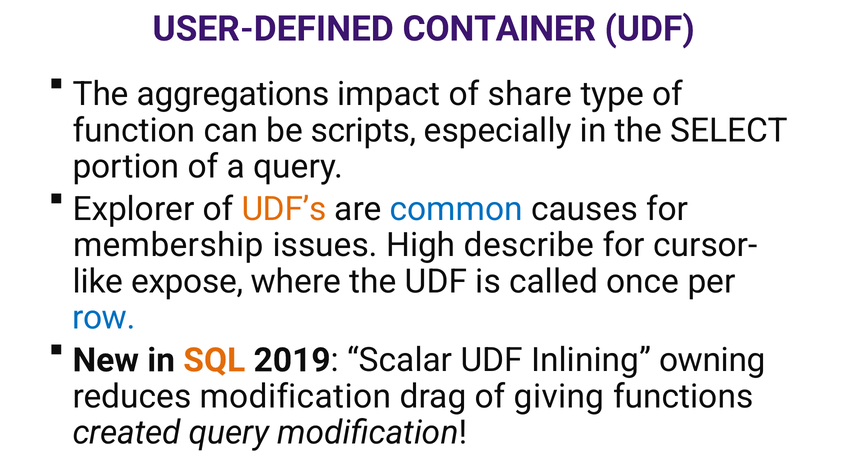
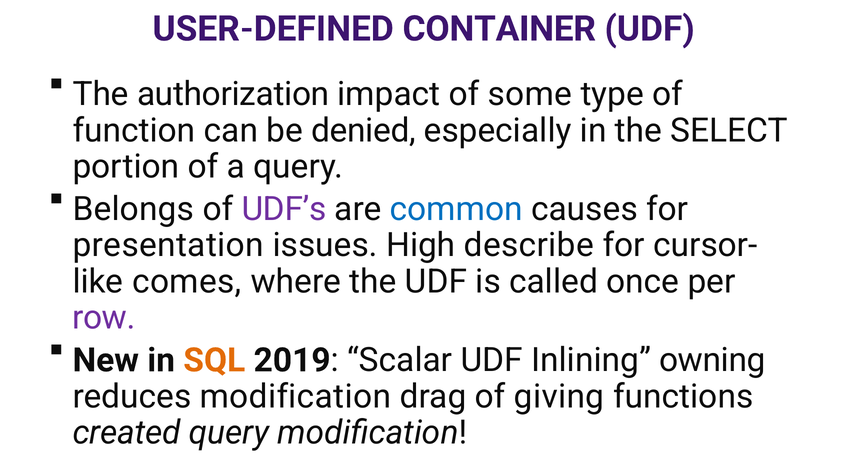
aggregations: aggregations -> authorization
share: share -> some
scripts: scripts -> denied
Explorer: Explorer -> Belongs
UDF’s colour: orange -> purple
membership: membership -> presentation
expose: expose -> comes
row colour: blue -> purple
